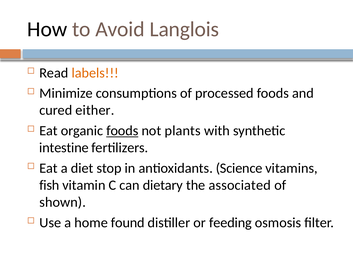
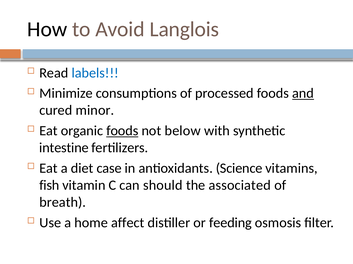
labels colour: orange -> blue
and underline: none -> present
either: either -> minor
plants: plants -> below
stop: stop -> case
dietary: dietary -> should
shown: shown -> breath
found: found -> affect
